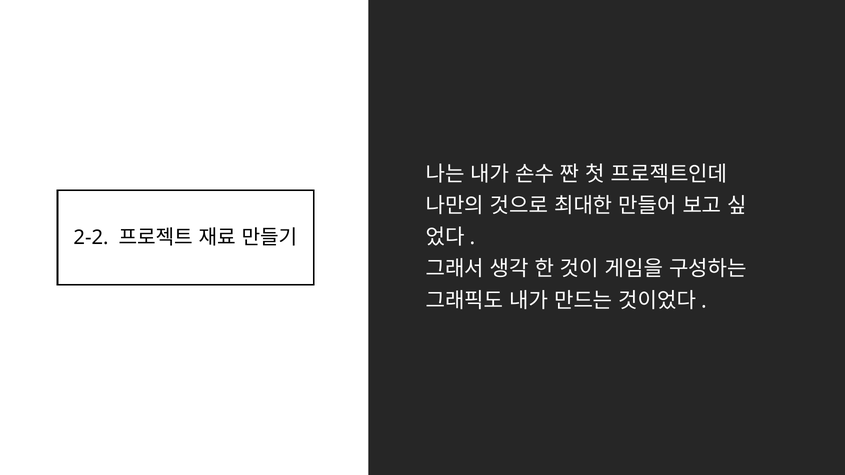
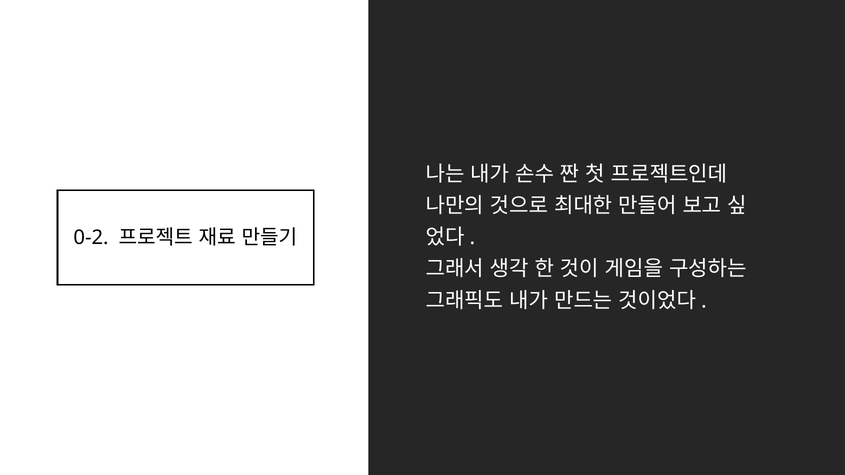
2-2: 2-2 -> 0-2
